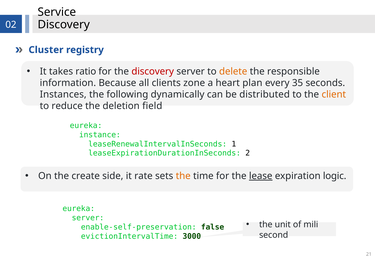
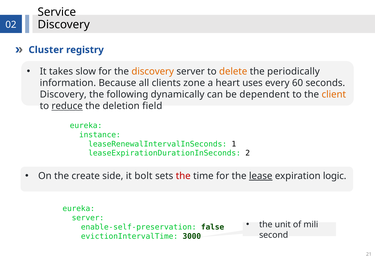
ratio: ratio -> slow
discovery at (153, 71) colour: red -> orange
responsible: responsible -> periodically
plan: plan -> uses
35: 35 -> 60
Instances at (63, 94): Instances -> Discovery
distributed: distributed -> dependent
reduce underline: none -> present
rate: rate -> bolt
the at (183, 176) colour: orange -> red
